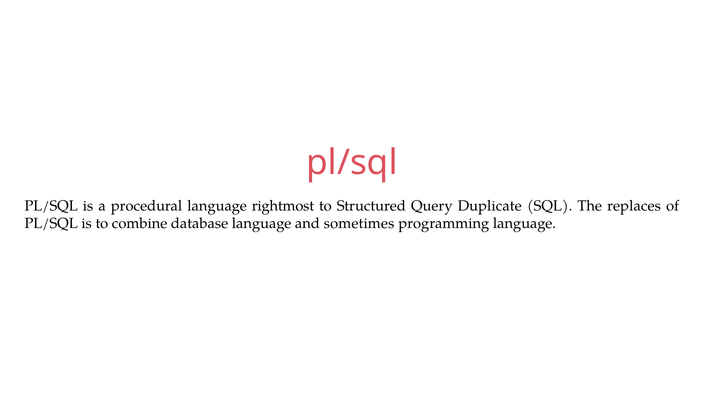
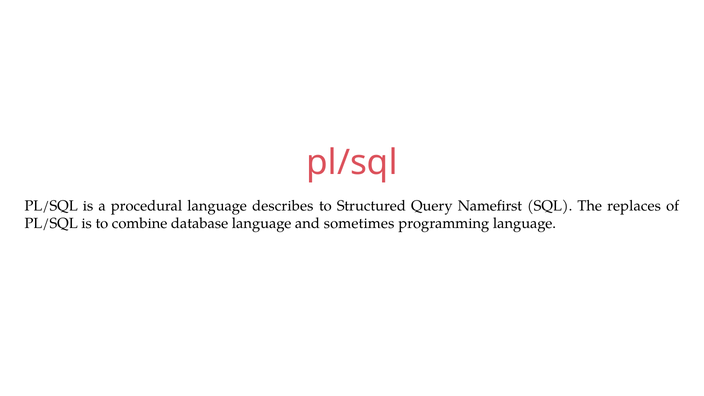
rightmost: rightmost -> describes
Duplicate: Duplicate -> Namefirst
